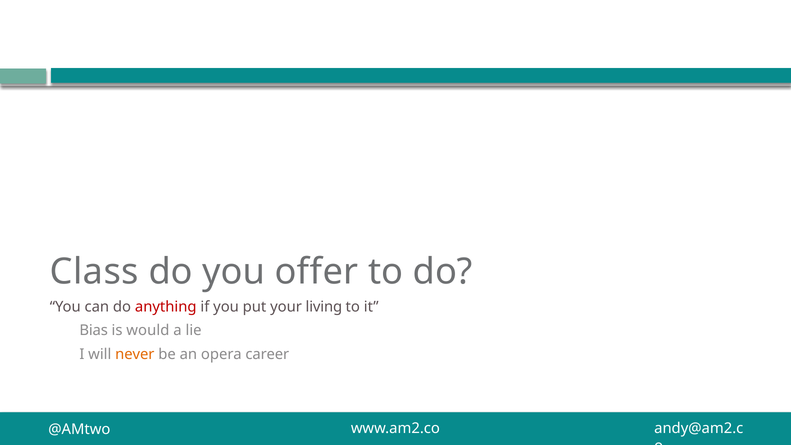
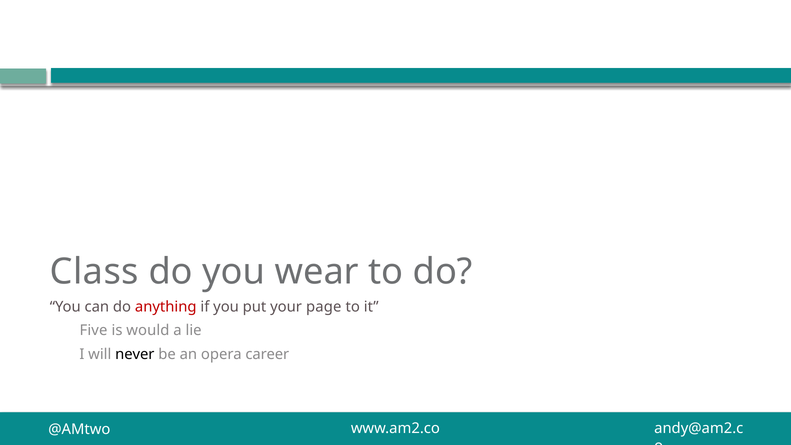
offer: offer -> wear
living: living -> page
Bias: Bias -> Five
never colour: orange -> black
